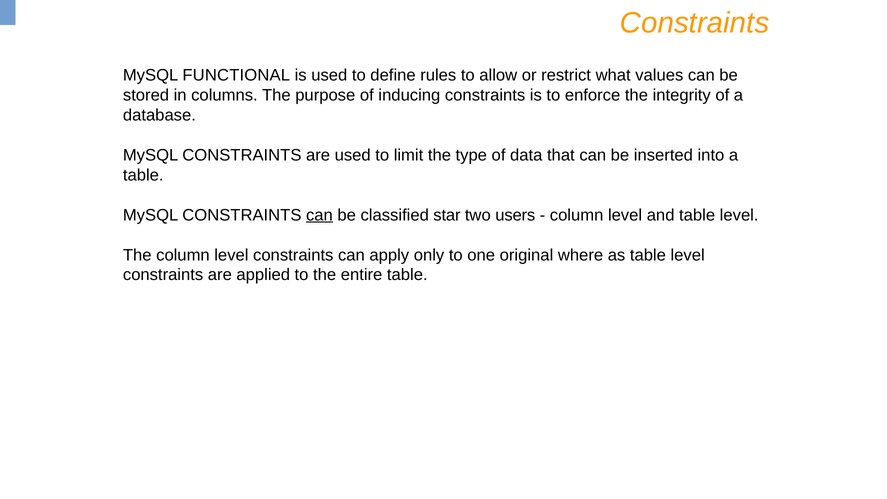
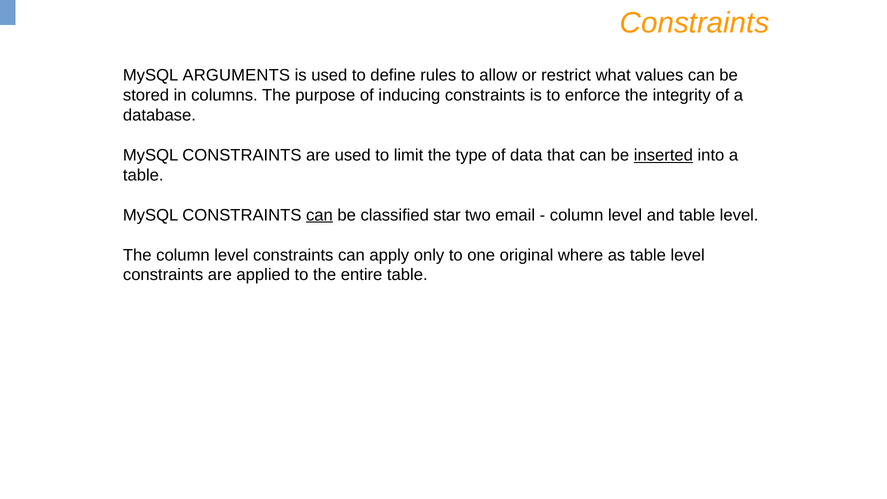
FUNCTIONAL: FUNCTIONAL -> ARGUMENTS
inserted underline: none -> present
users: users -> email
